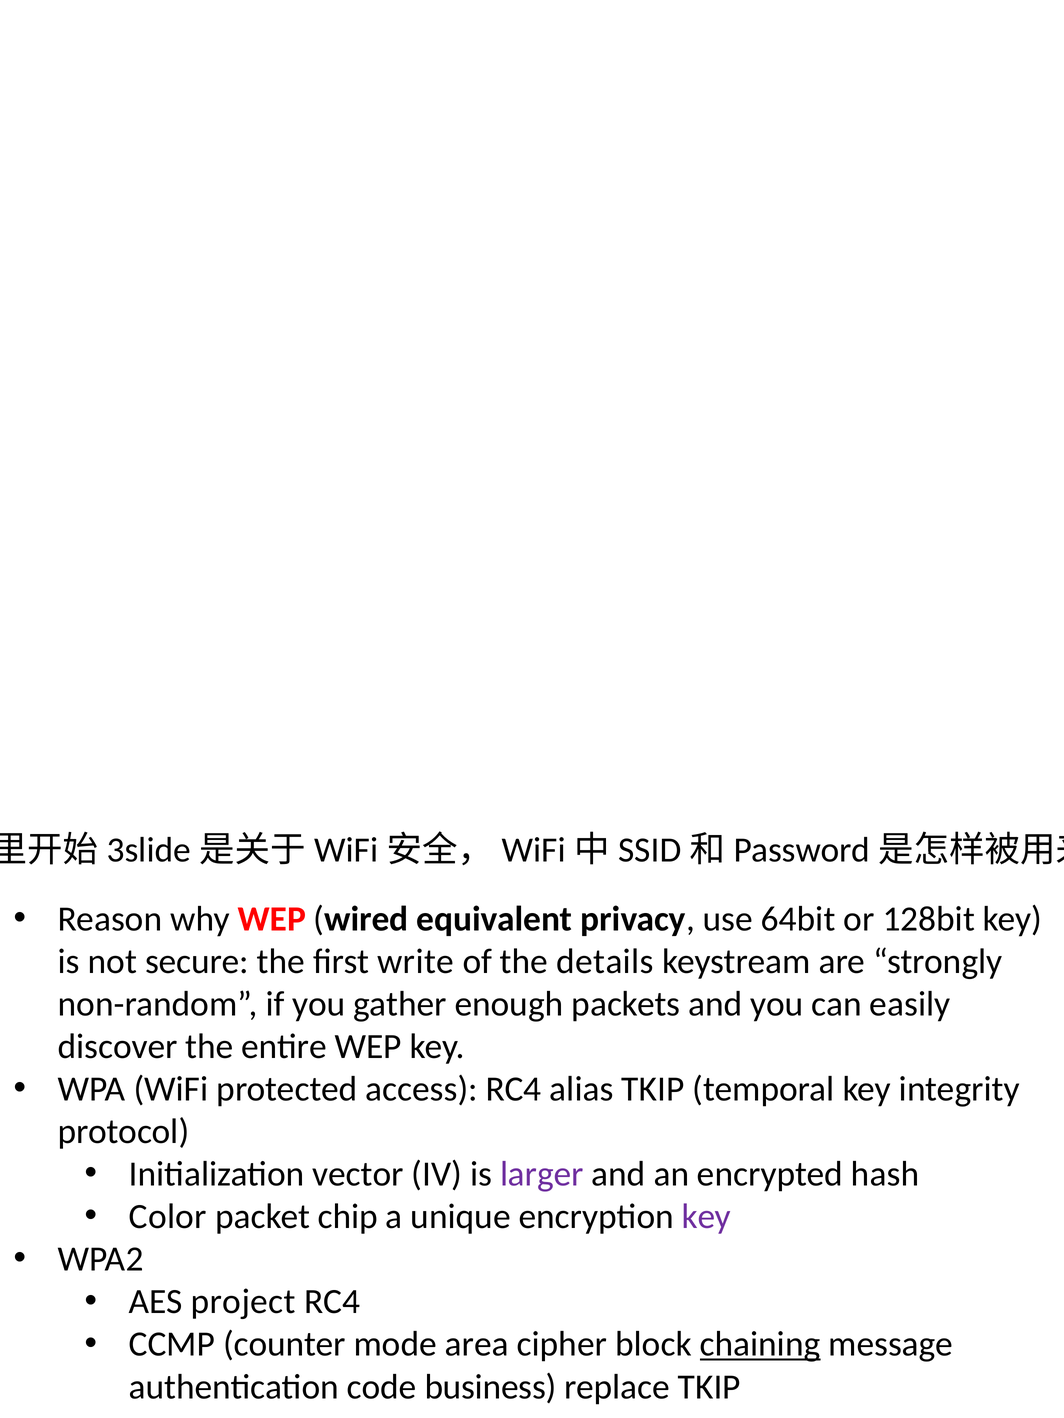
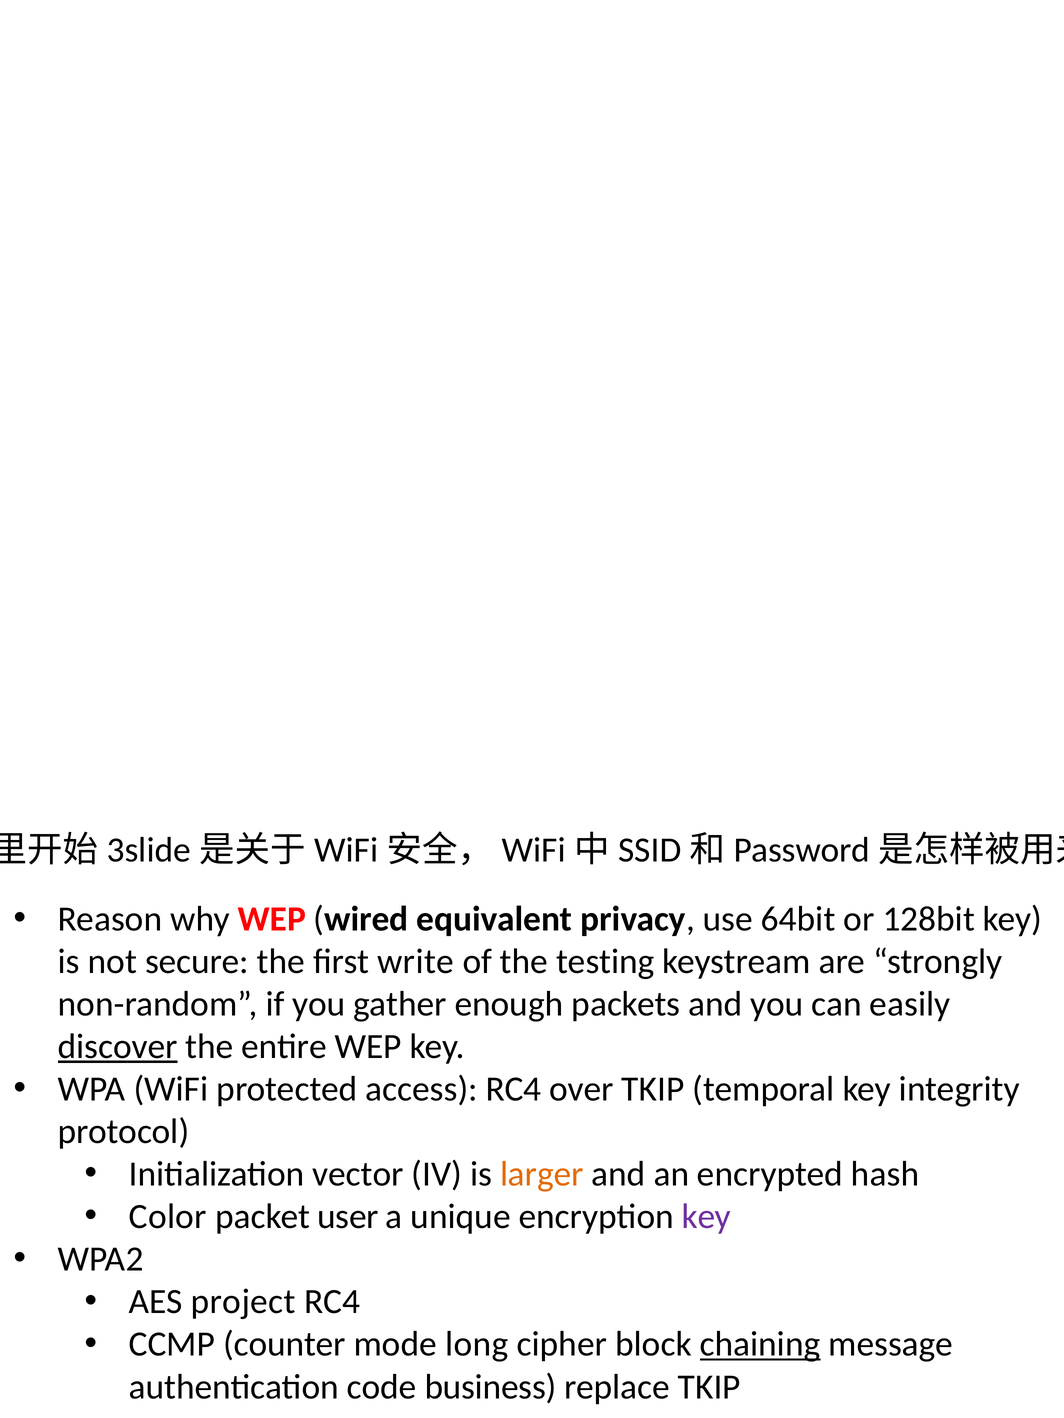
details: details -> testing
discover underline: none -> present
alias: alias -> over
larger colour: purple -> orange
chip: chip -> user
area: area -> long
